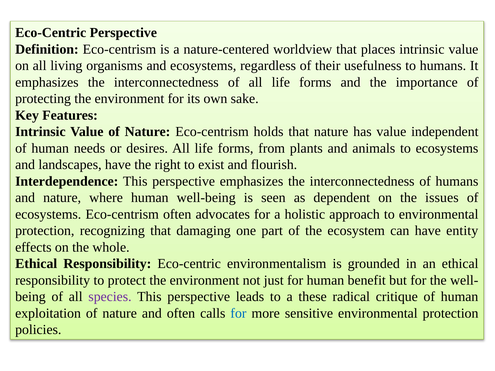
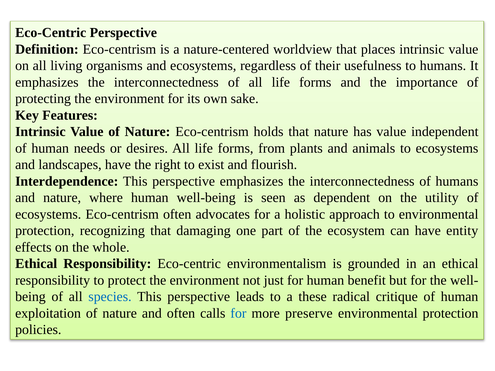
issues: issues -> utility
species colour: purple -> blue
sensitive: sensitive -> preserve
